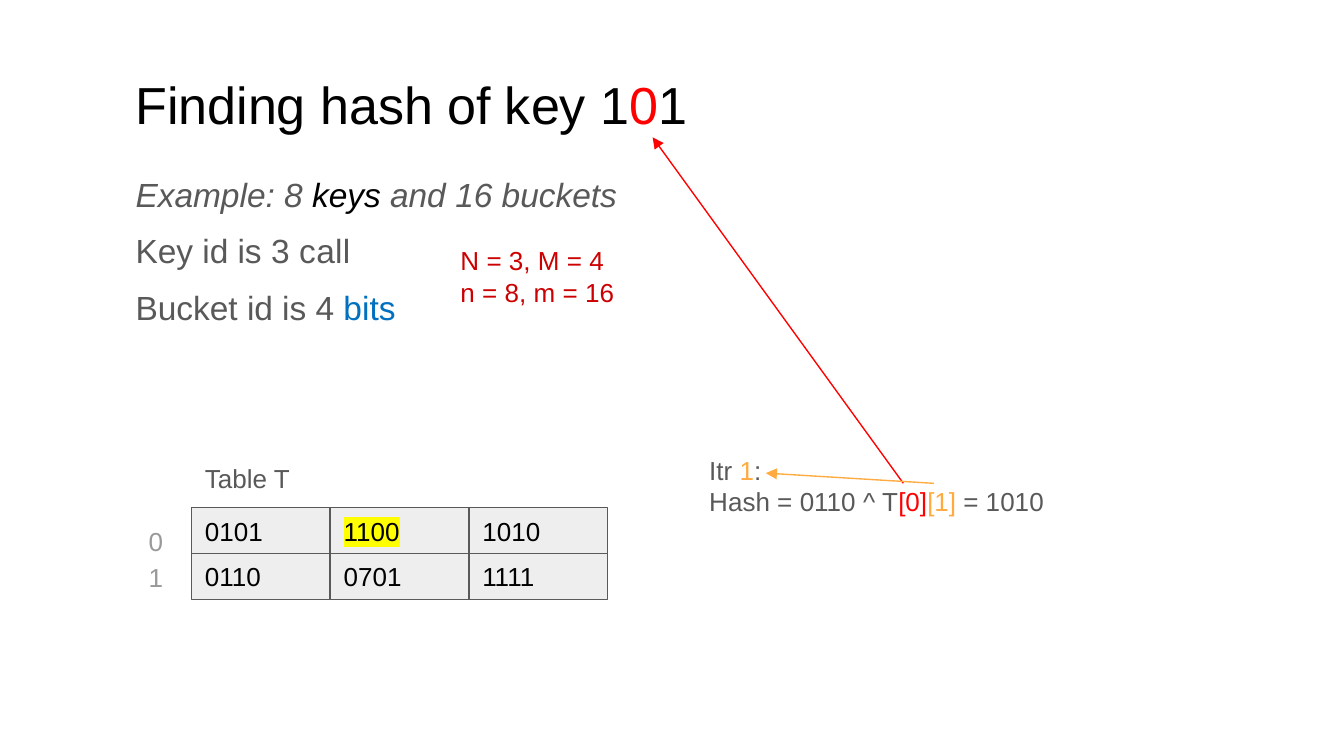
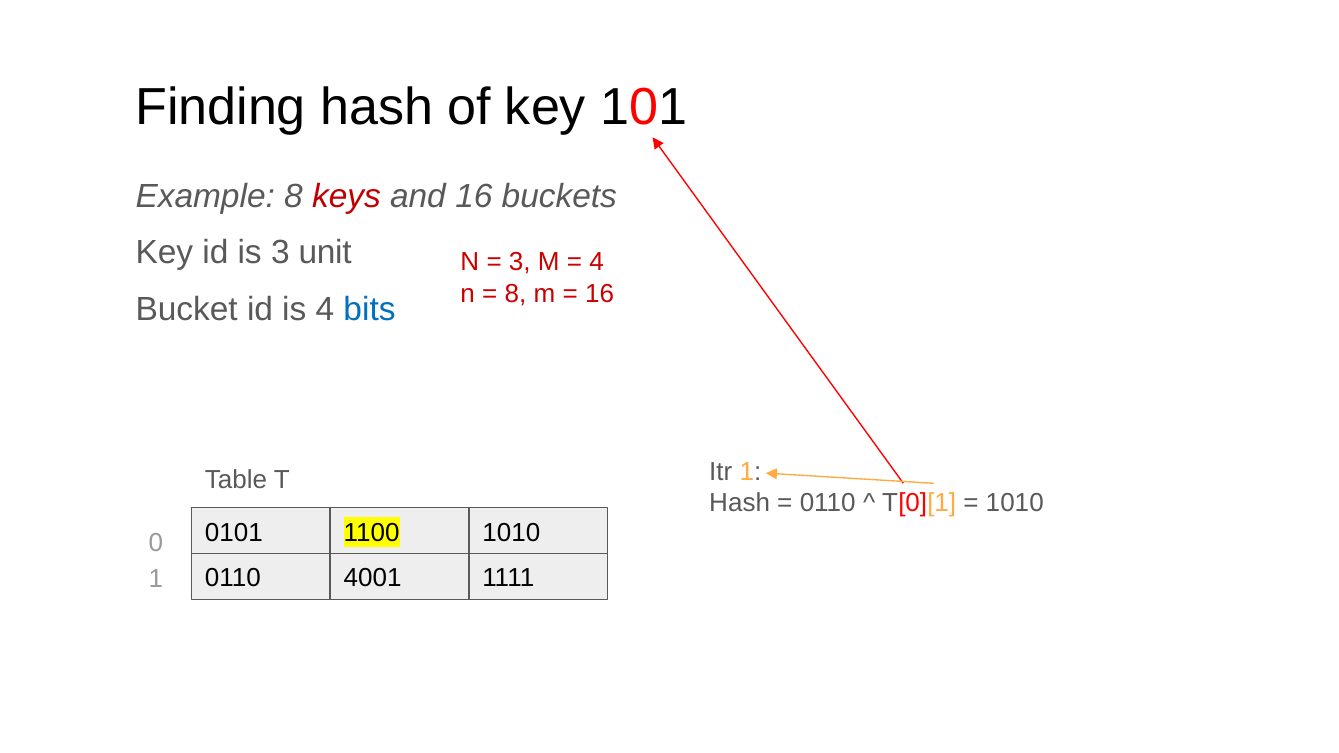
keys colour: black -> red
call: call -> unit
0701: 0701 -> 4001
